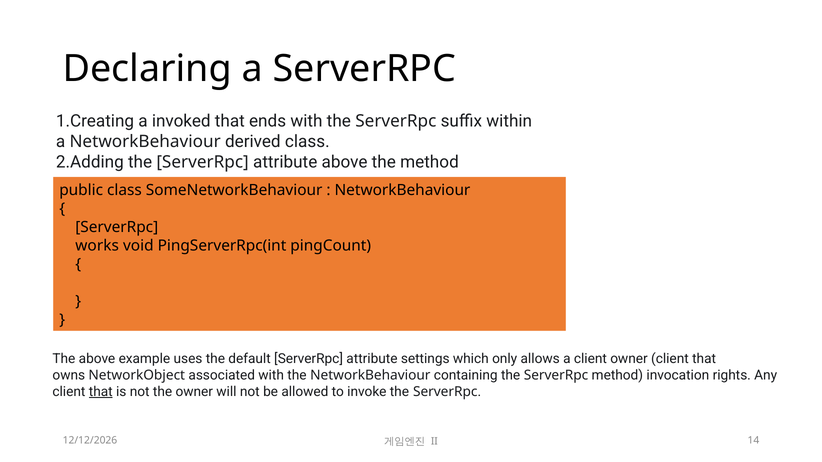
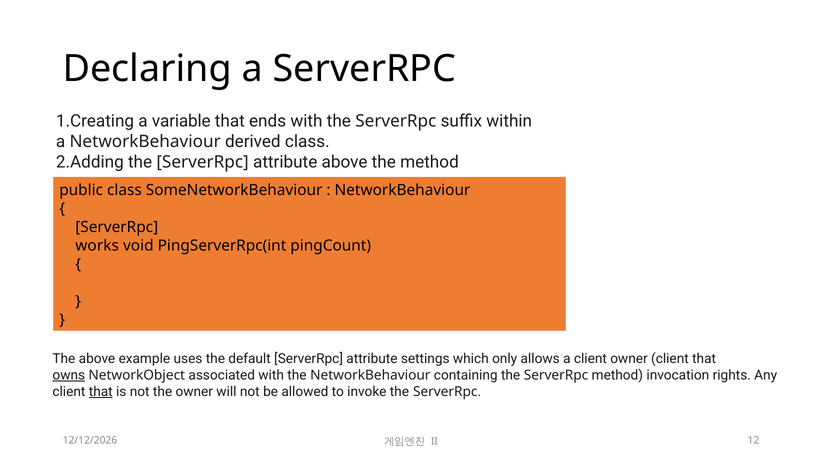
invoked: invoked -> variable
owns underline: none -> present
14: 14 -> 12
